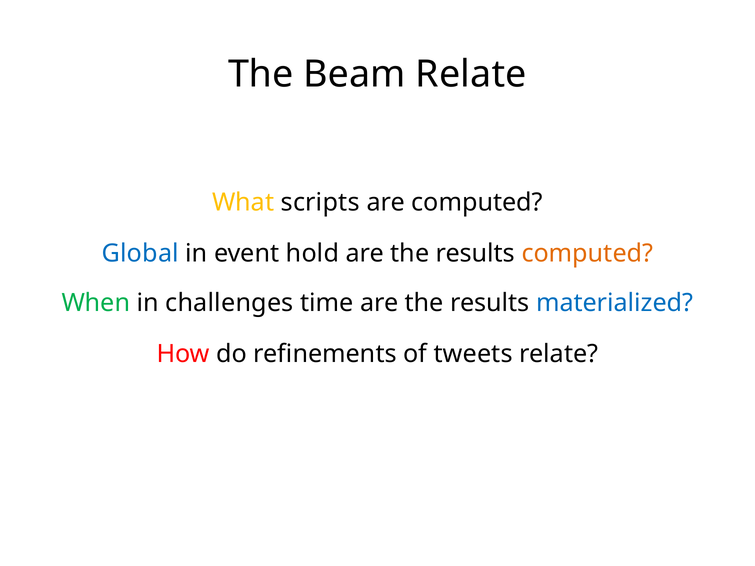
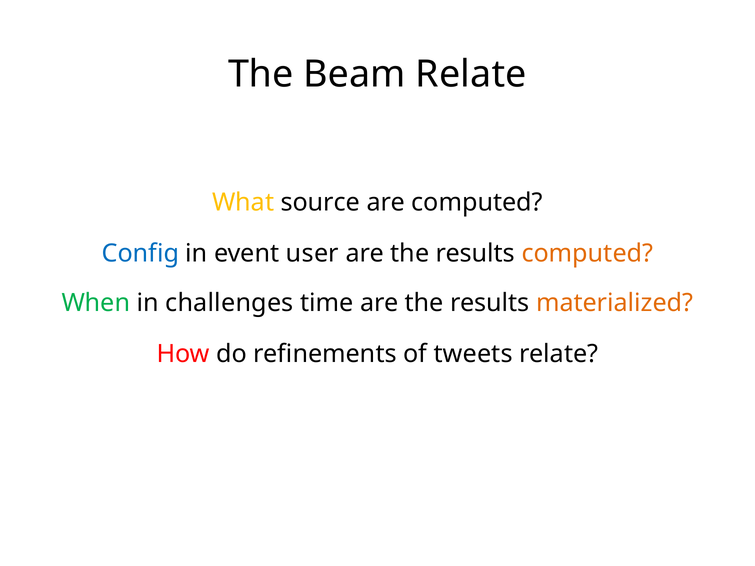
scripts: scripts -> source
Global: Global -> Config
hold: hold -> user
materialized colour: blue -> orange
